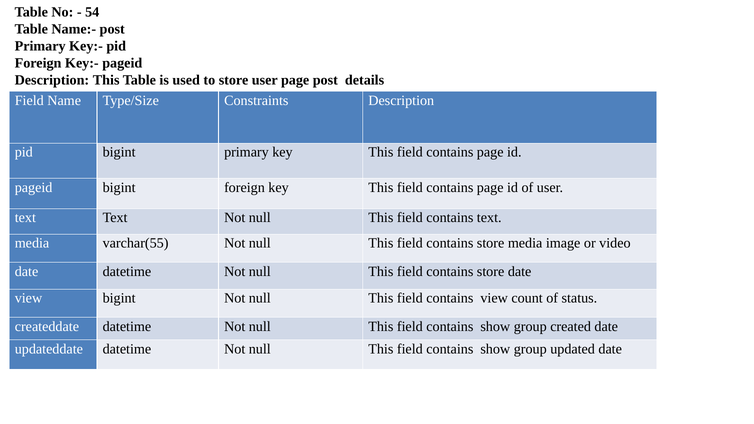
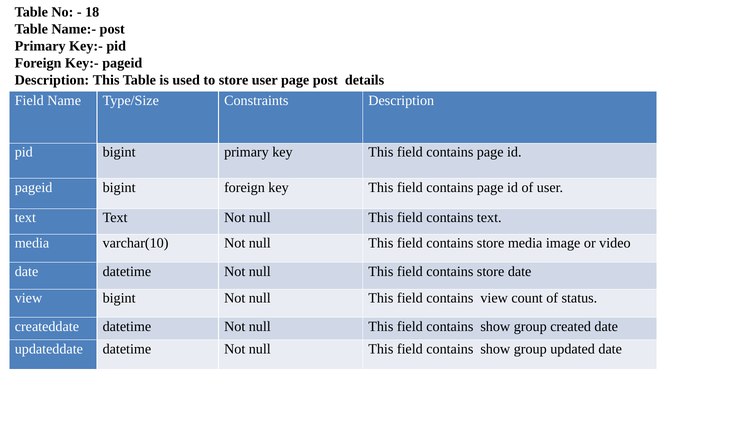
54: 54 -> 18
varchar(55: varchar(55 -> varchar(10
